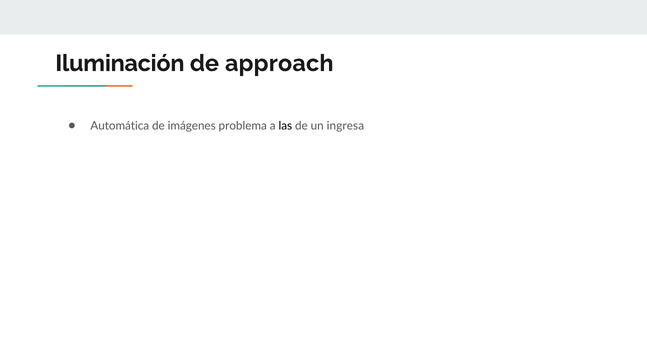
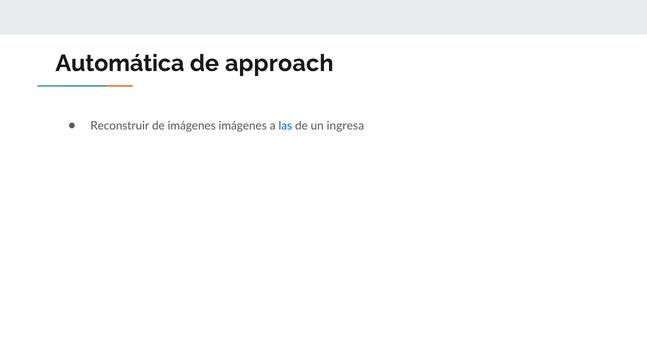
Iluminación: Iluminación -> Automática
Automática: Automática -> Reconstruir
imágenes problema: problema -> imágenes
las colour: black -> blue
